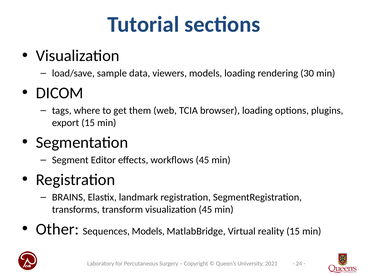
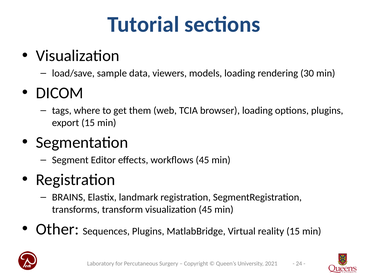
Sequences Models: Models -> Plugins
